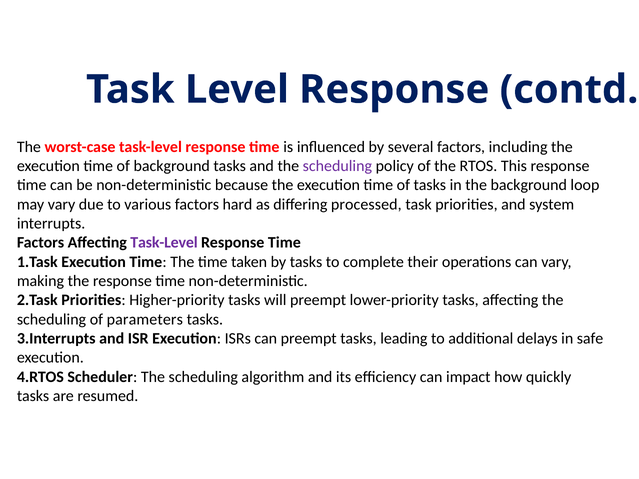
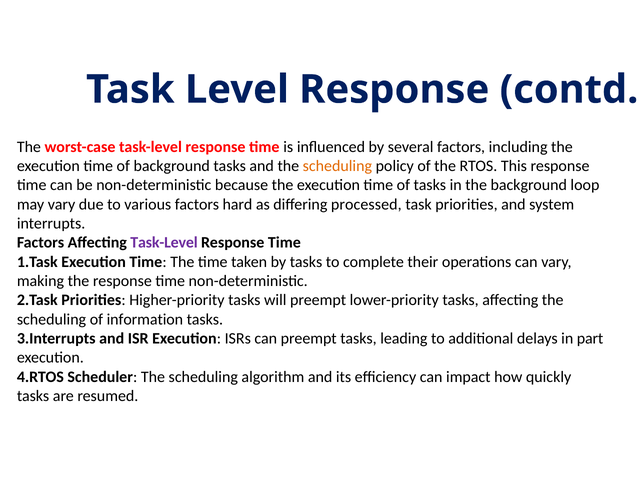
scheduling at (337, 166) colour: purple -> orange
parameters: parameters -> information
safe: safe -> part
